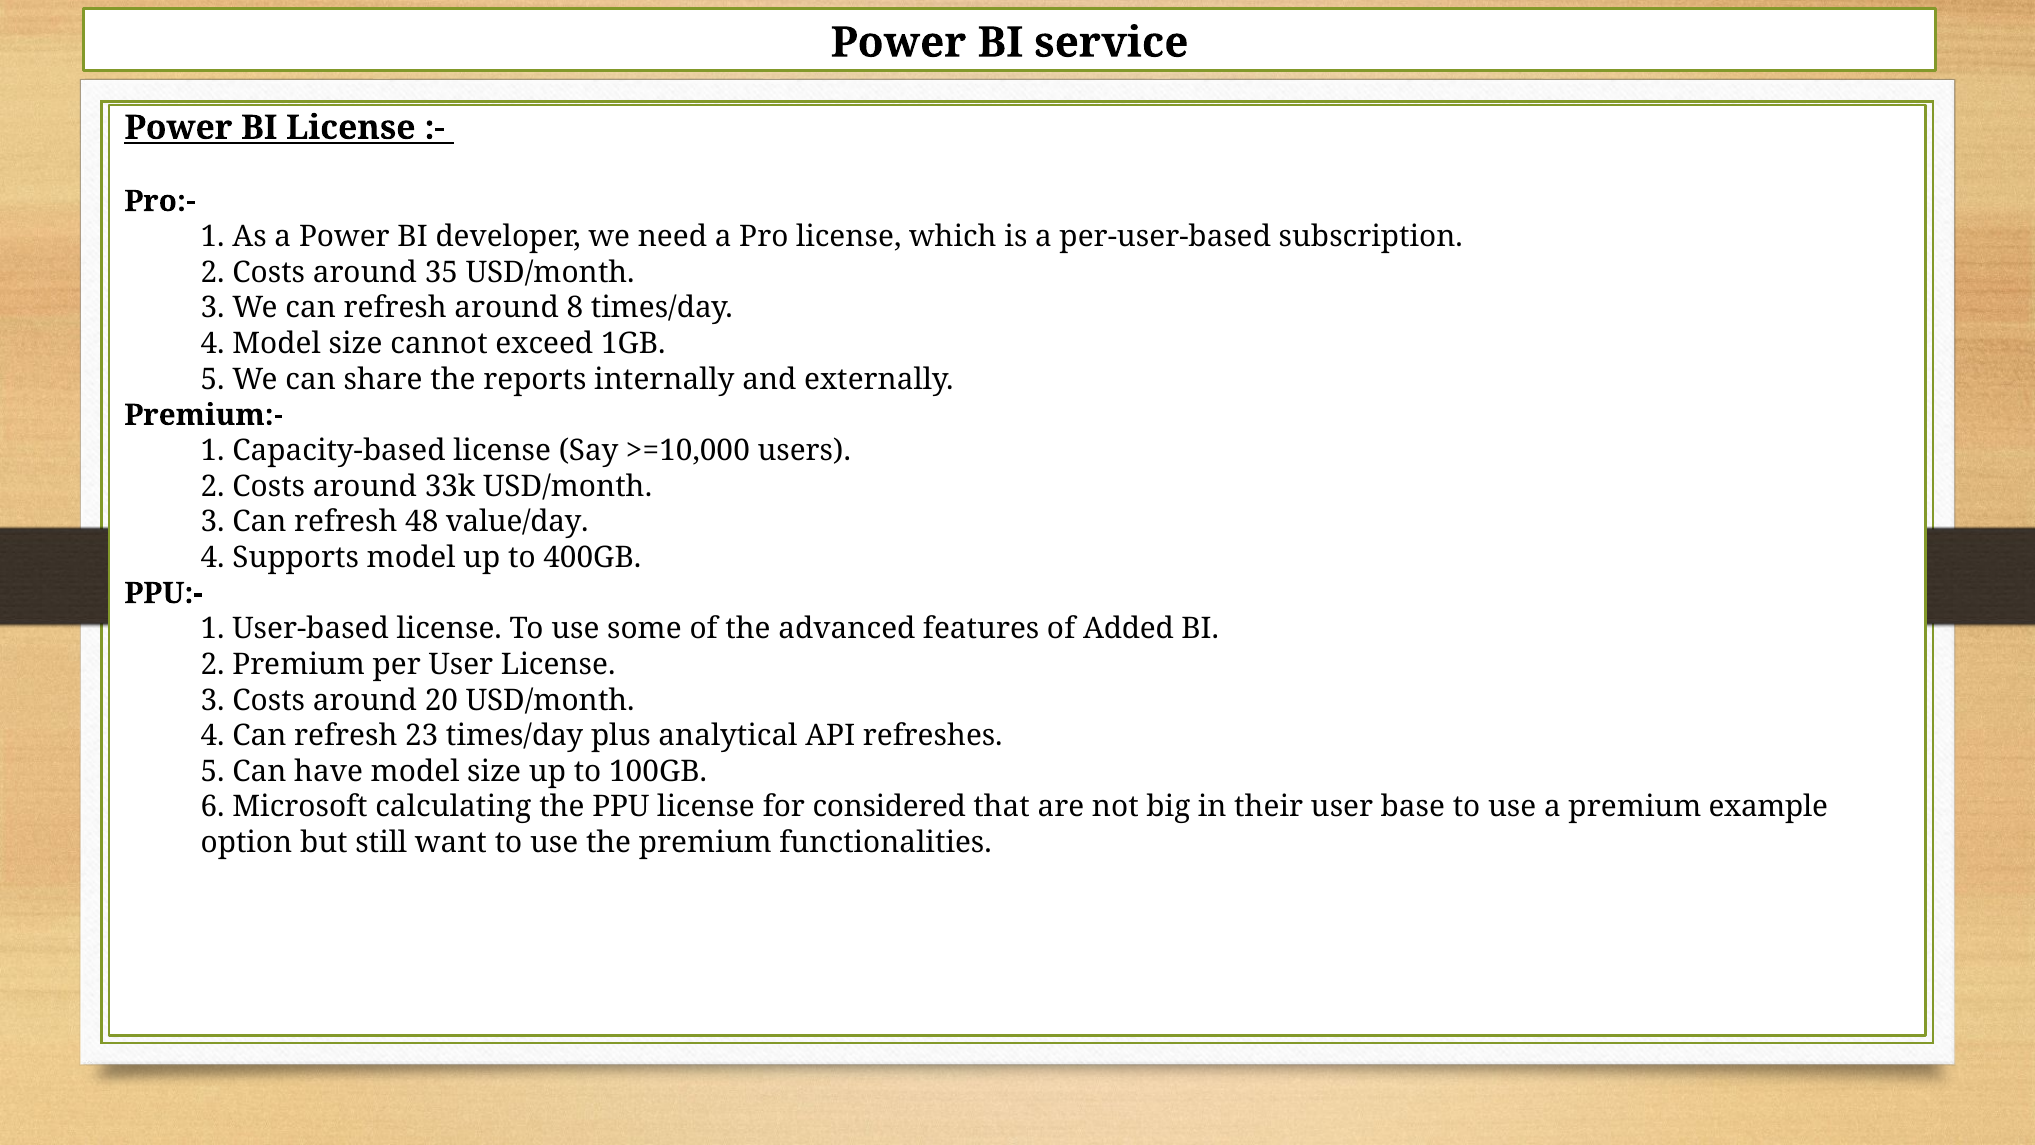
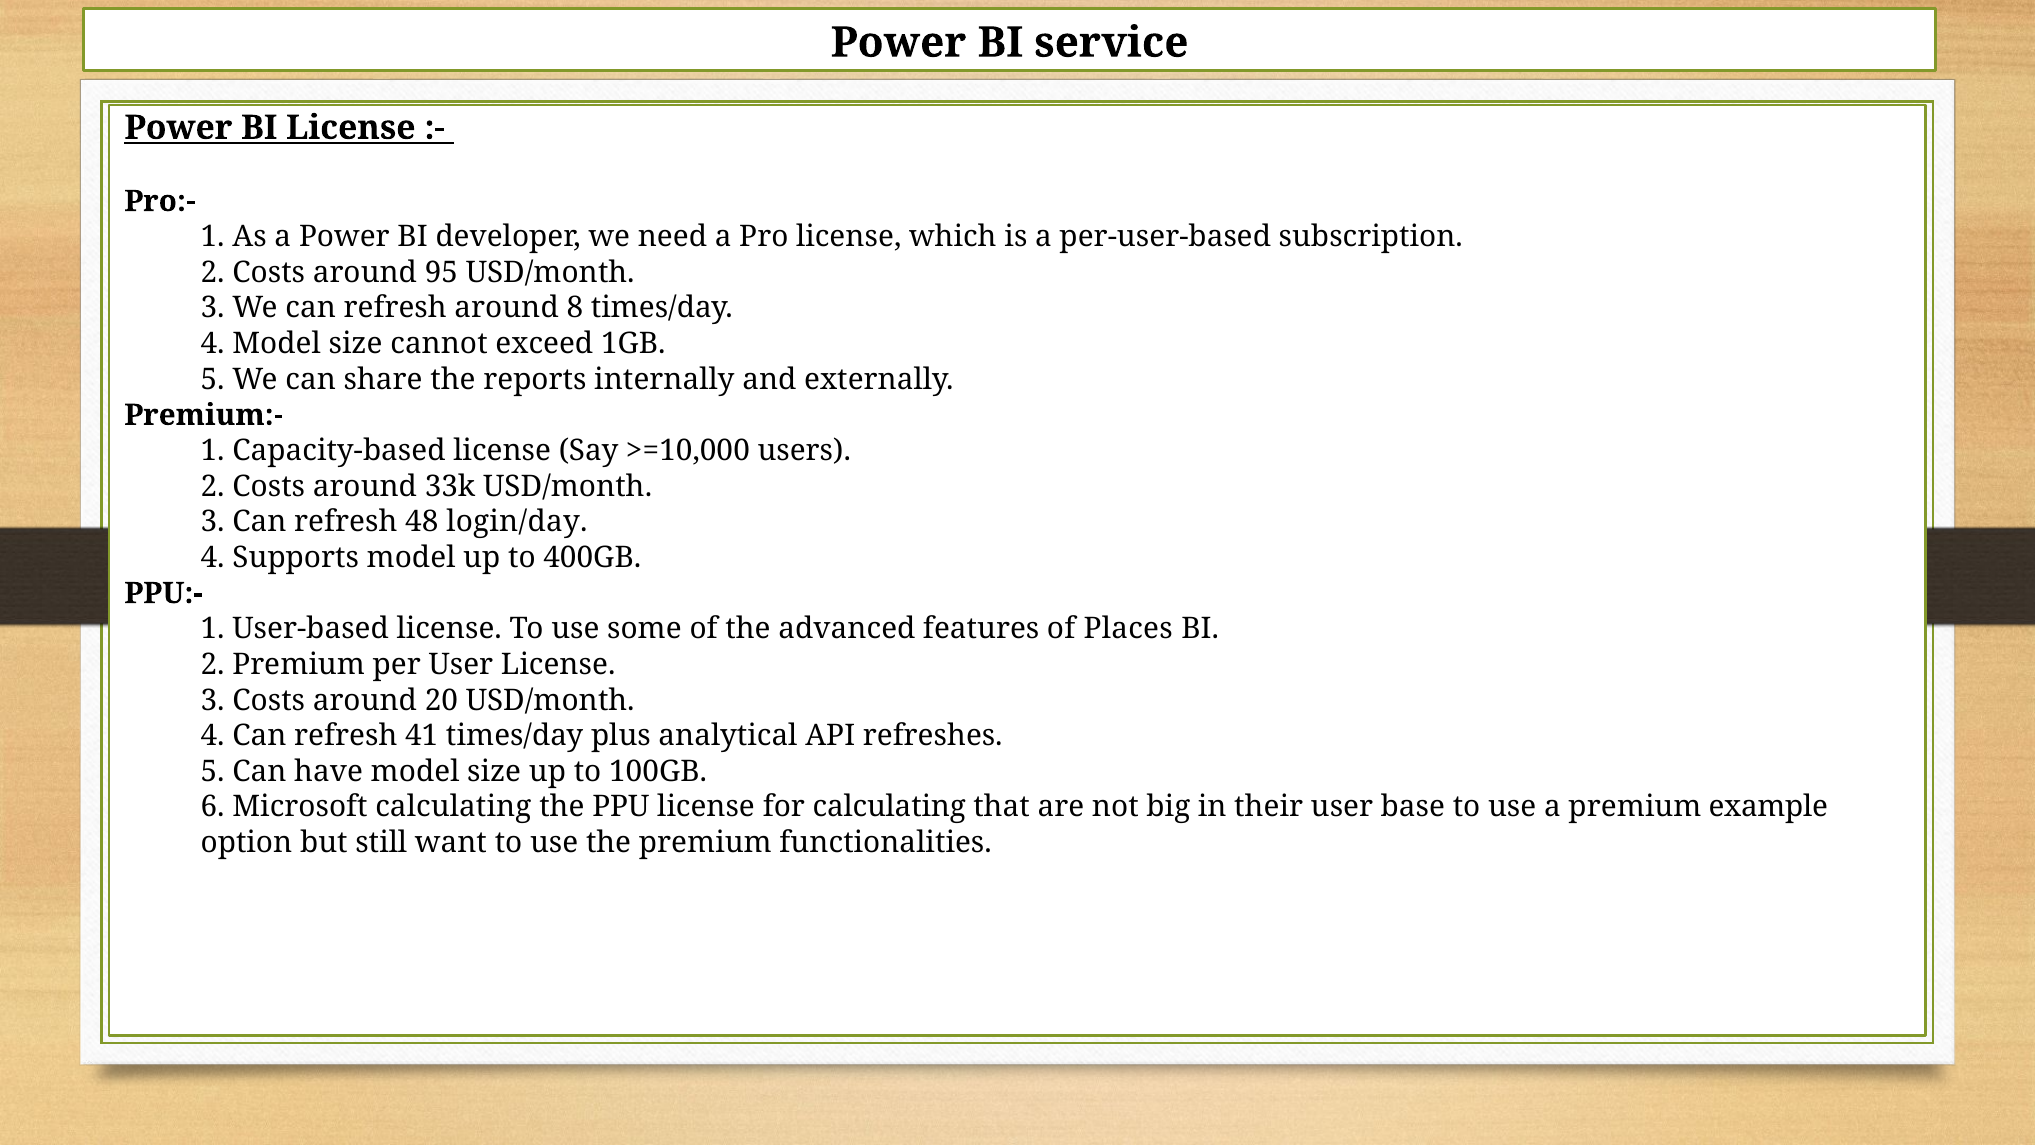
35: 35 -> 95
value/day: value/day -> login/day
Added: Added -> Places
23: 23 -> 41
for considered: considered -> calculating
